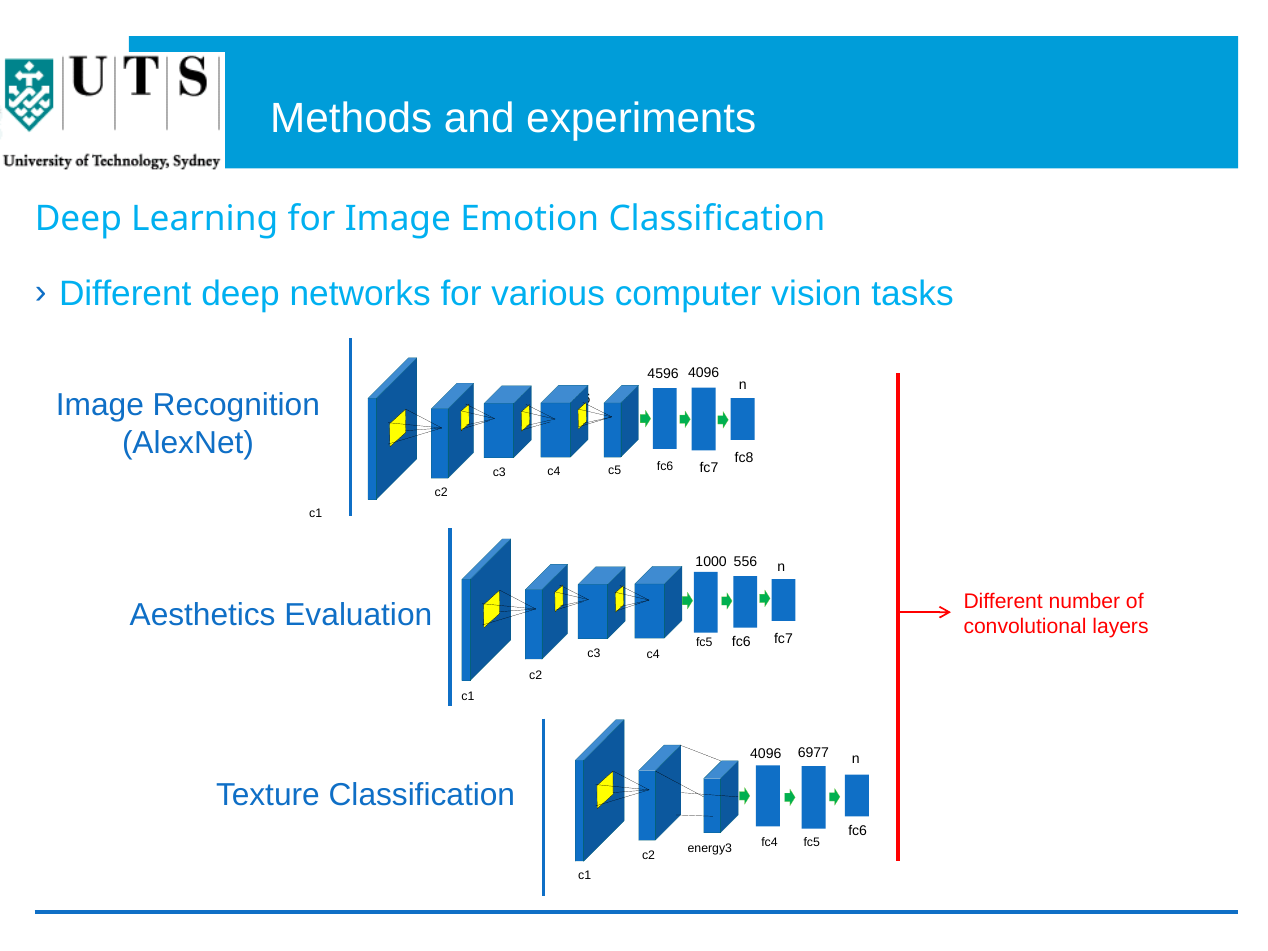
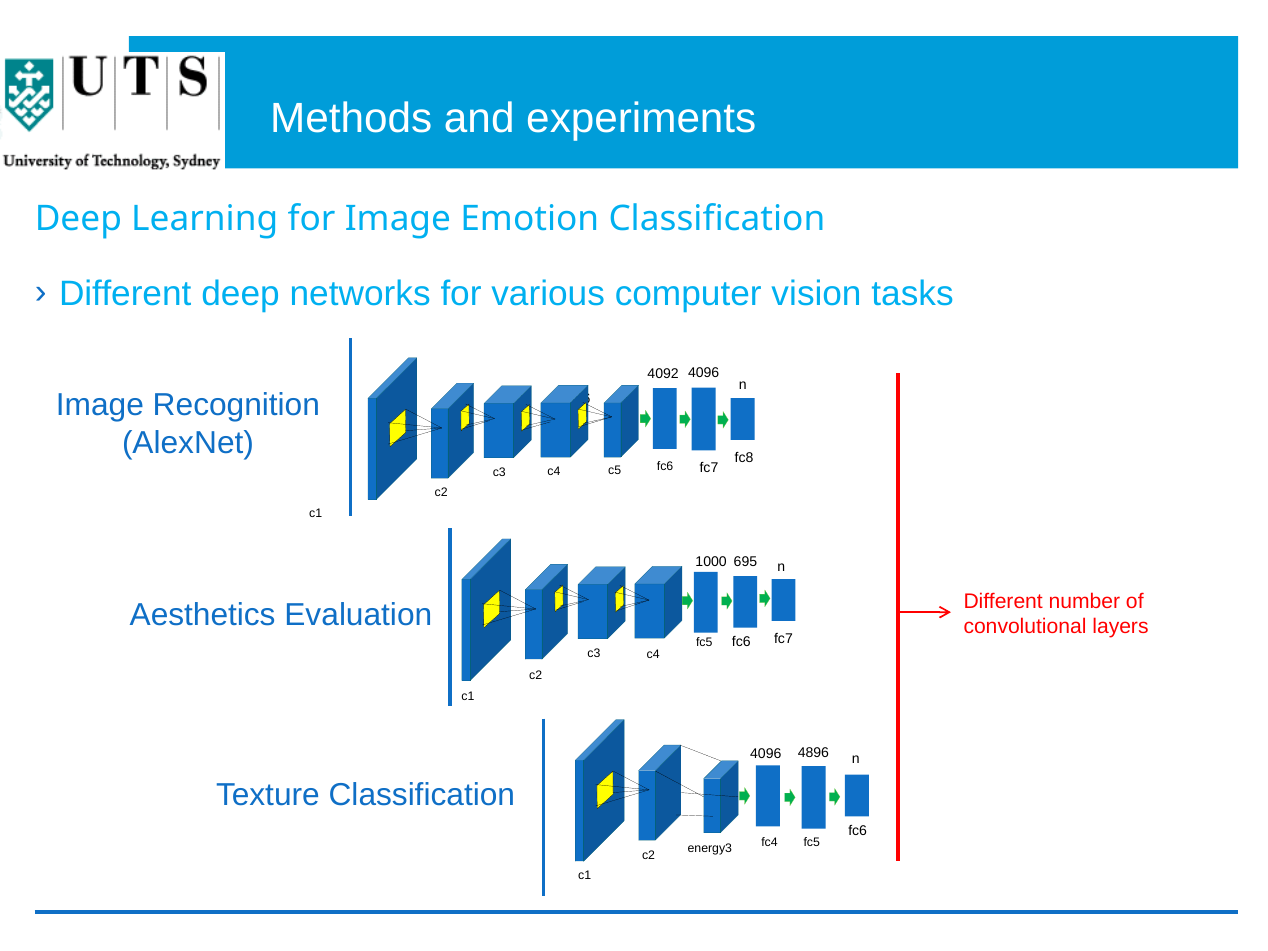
4596: 4596 -> 4092
556: 556 -> 695
6977: 6977 -> 4896
